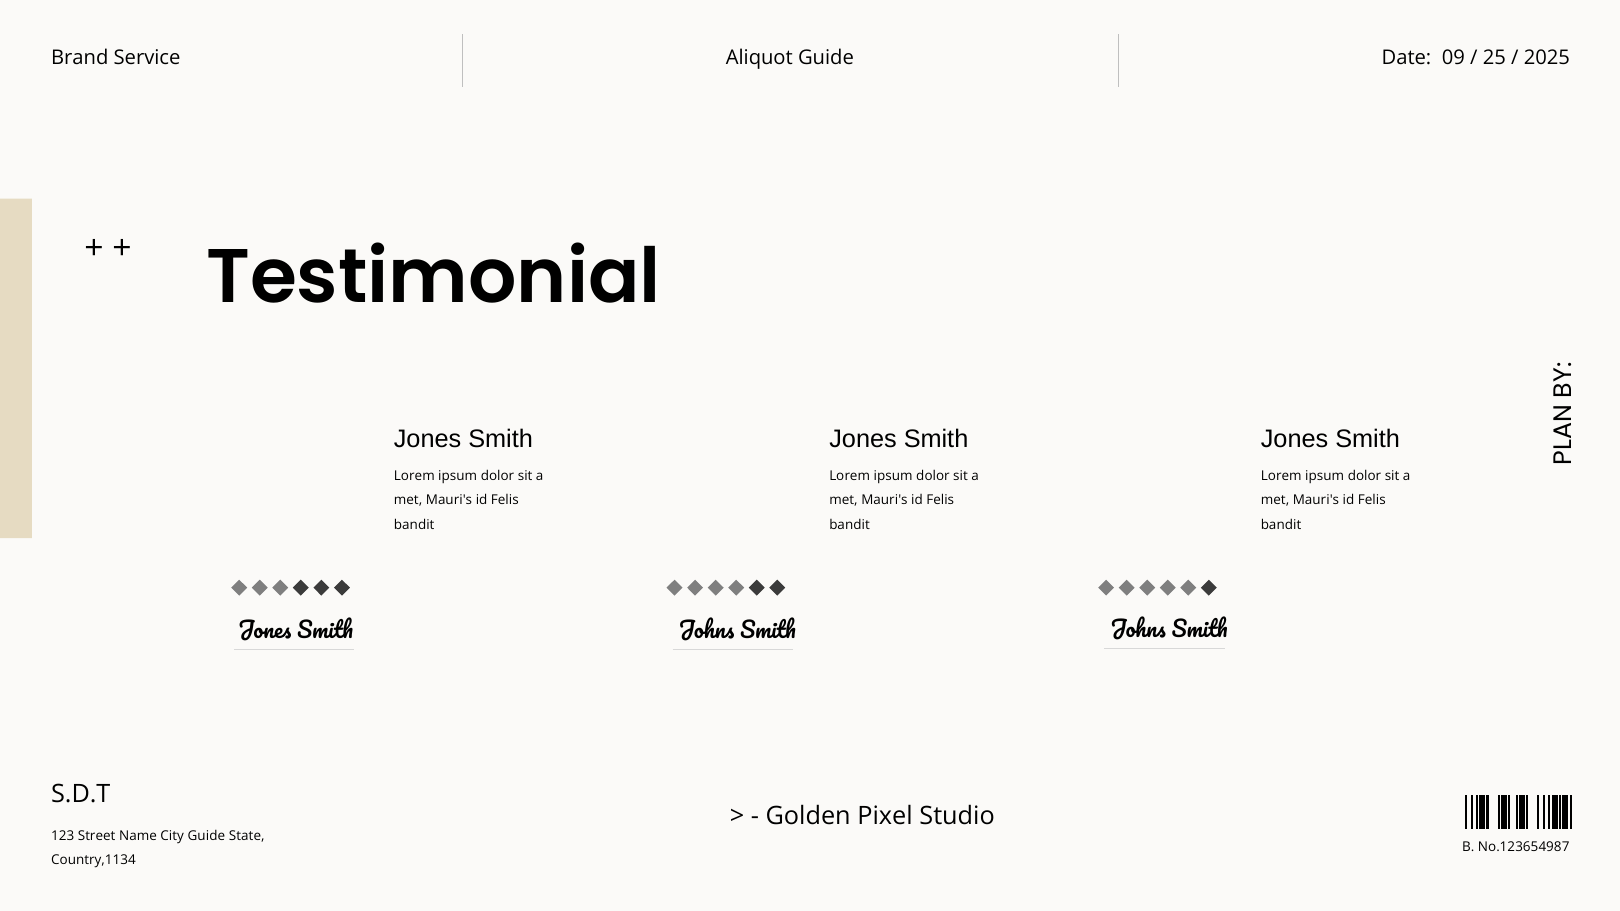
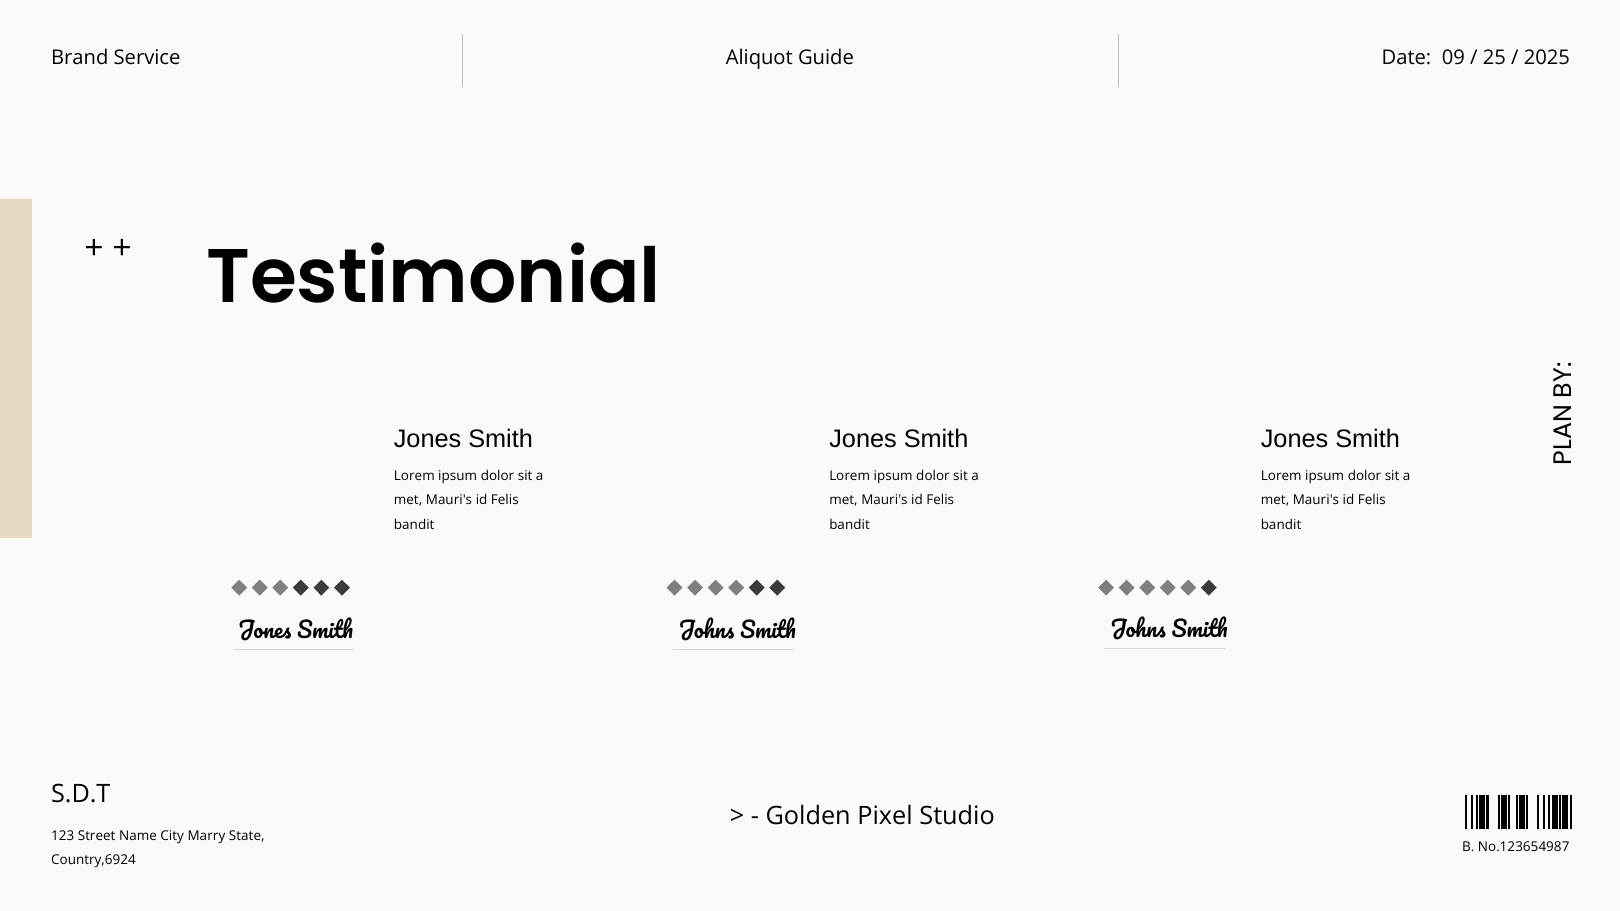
City Guide: Guide -> Marry
Country,1134: Country,1134 -> Country,6924
